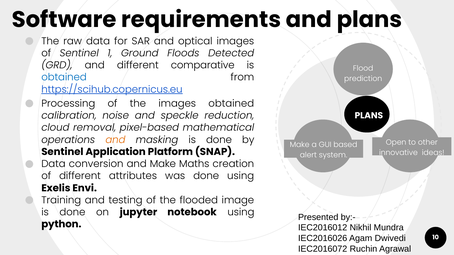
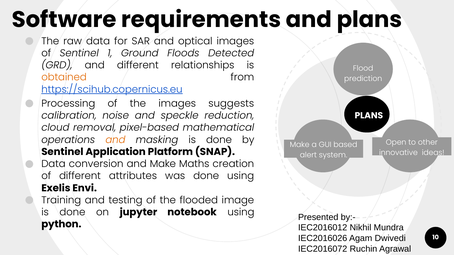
comparative: comparative -> relationships
obtained at (64, 77) colour: blue -> orange
images obtained: obtained -> suggests
